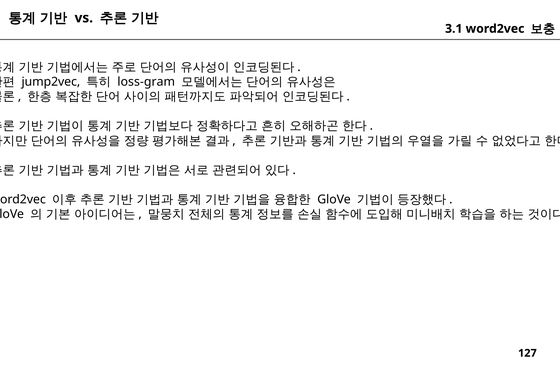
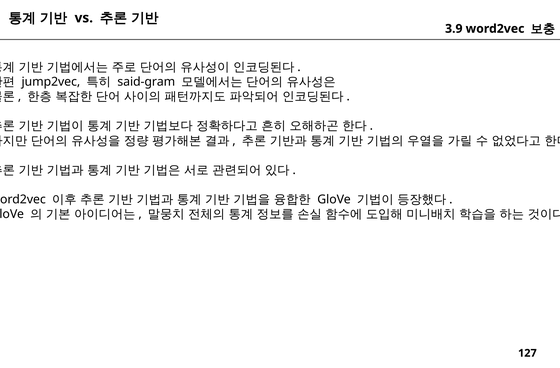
3.1: 3.1 -> 3.9
loss-gram: loss-gram -> said-gram
